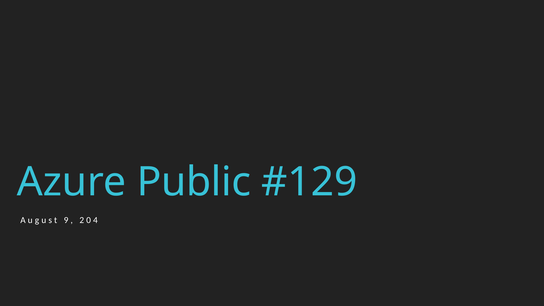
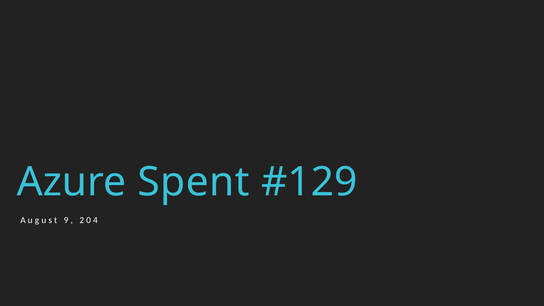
Public: Public -> Spent
